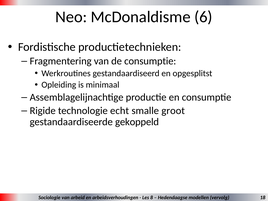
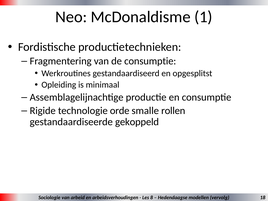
6: 6 -> 1
echt: echt -> orde
groot: groot -> rollen
